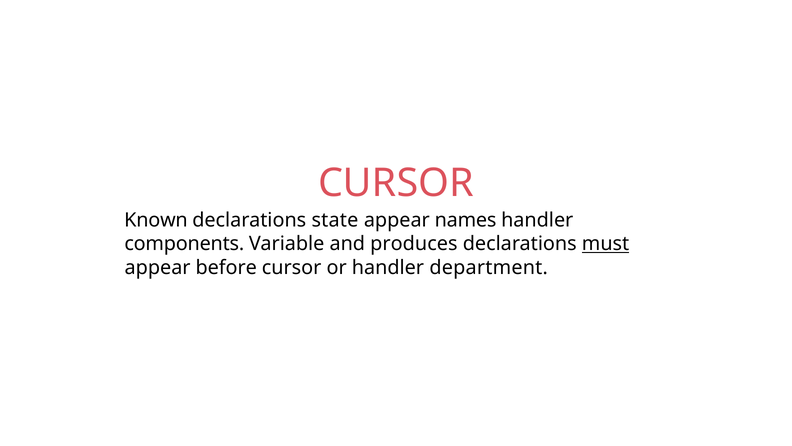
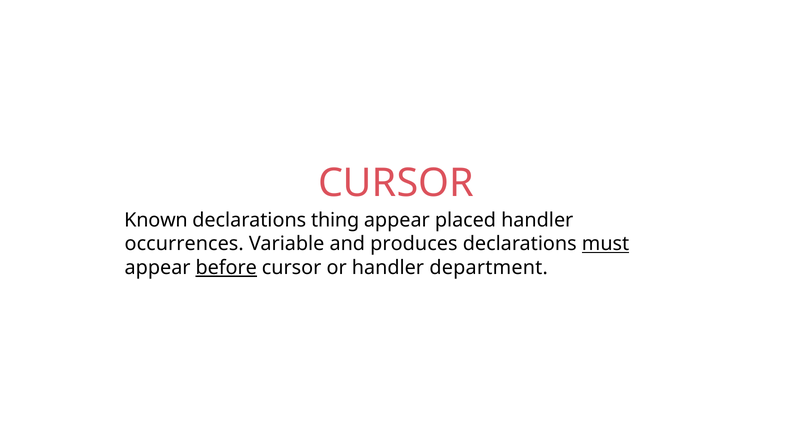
state: state -> thing
names: names -> placed
components: components -> occurrences
before underline: none -> present
